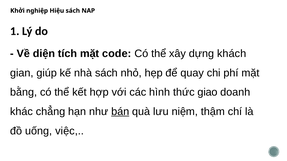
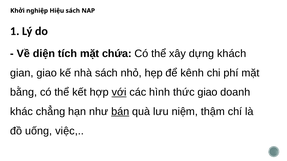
code: code -> chứa
gian giúp: giúp -> giao
quay: quay -> kênh
với underline: none -> present
